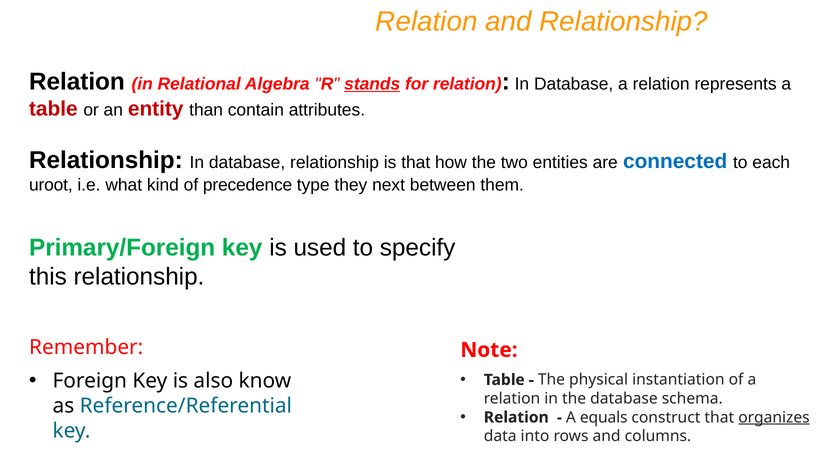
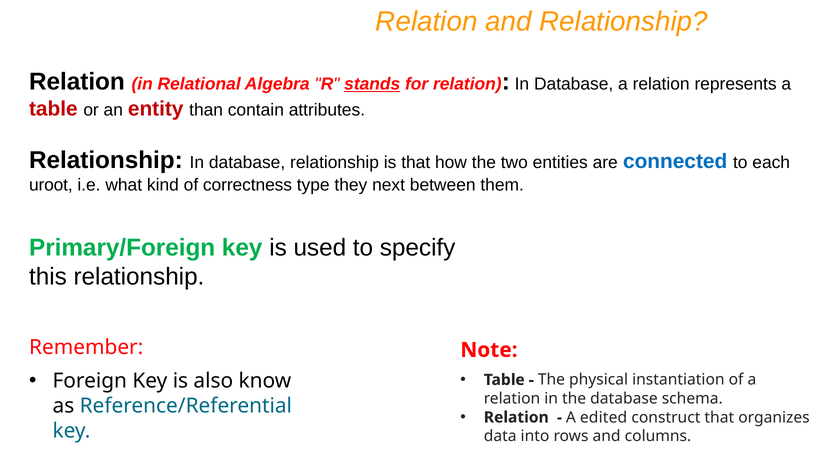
precedence: precedence -> correctness
equals: equals -> edited
organizes underline: present -> none
